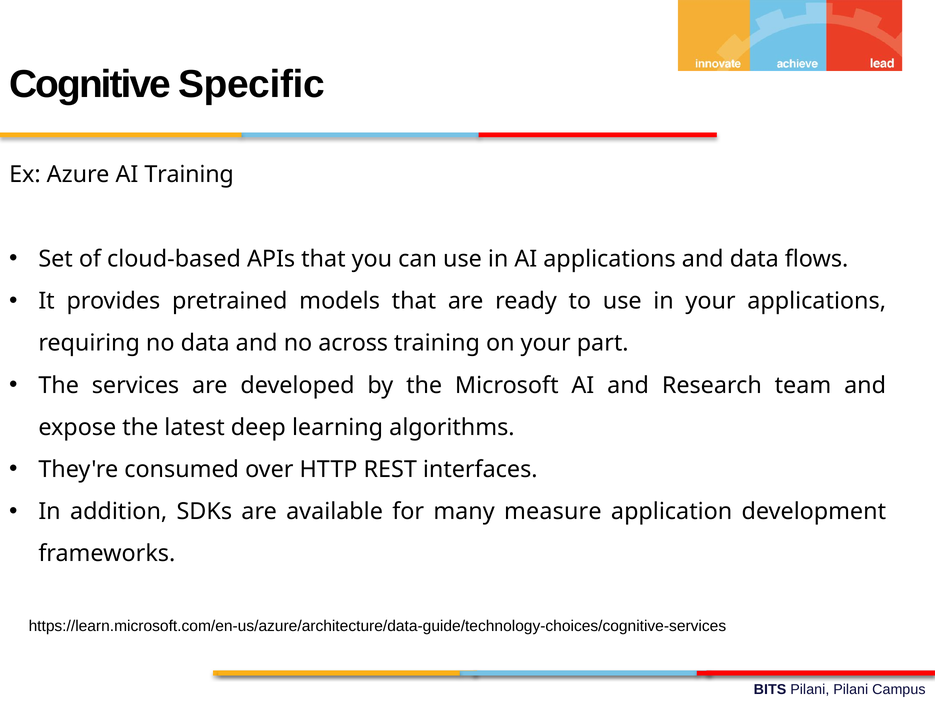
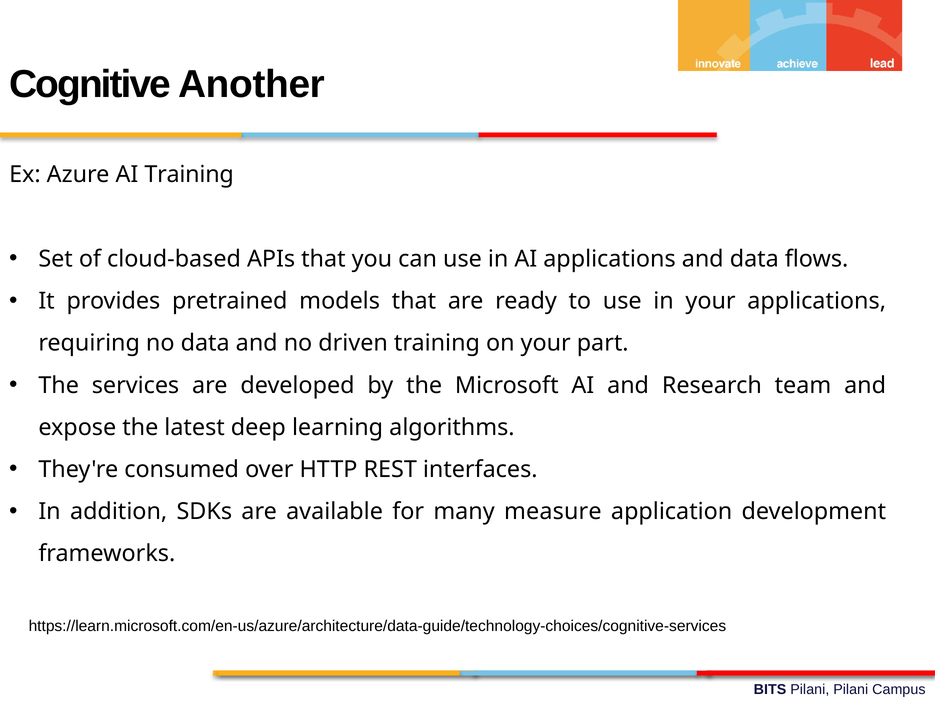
Specific: Specific -> Another
across: across -> driven
